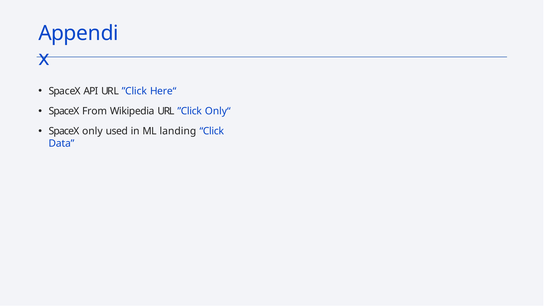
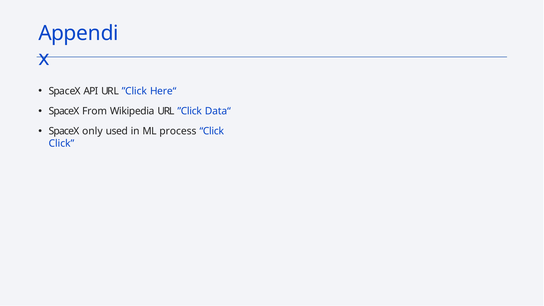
Only“: Only“ -> Data“
landing: landing -> process
Data at (61, 144): Data -> Click
